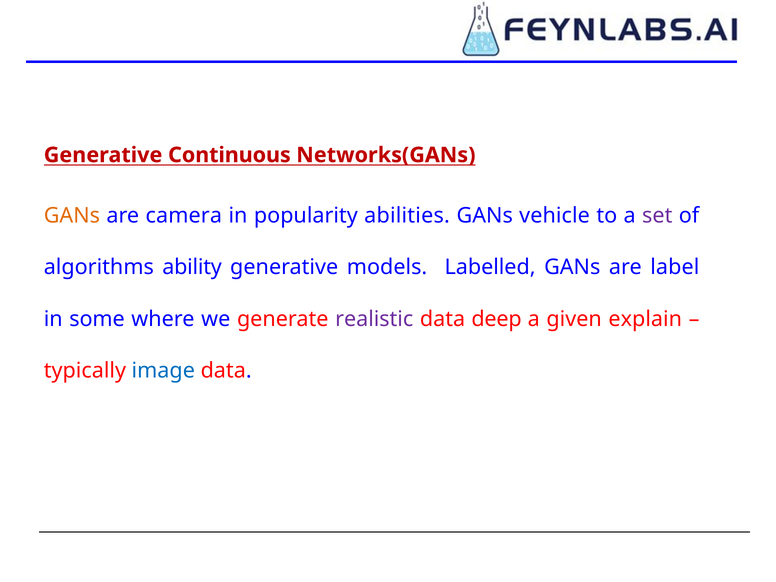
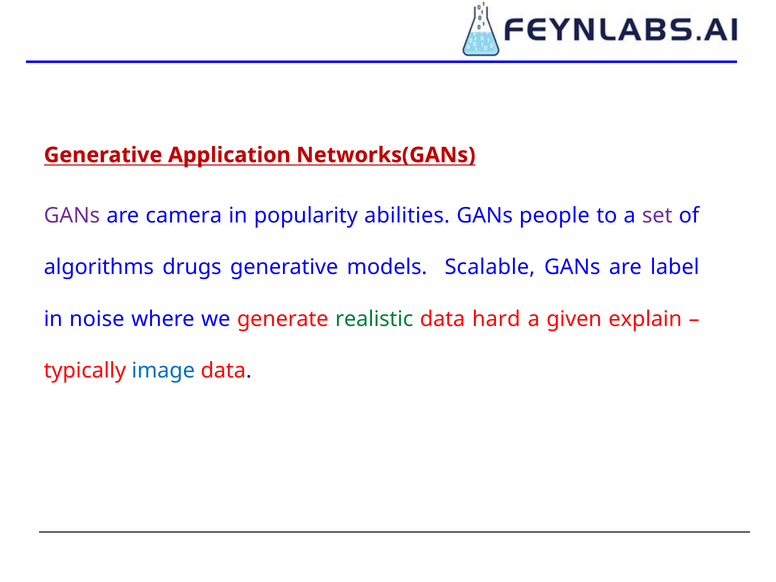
Continuous: Continuous -> Application
GANs at (72, 215) colour: orange -> purple
vehicle: vehicle -> people
ability: ability -> drugs
Labelled: Labelled -> Scalable
some: some -> noise
realistic colour: purple -> green
deep: deep -> hard
